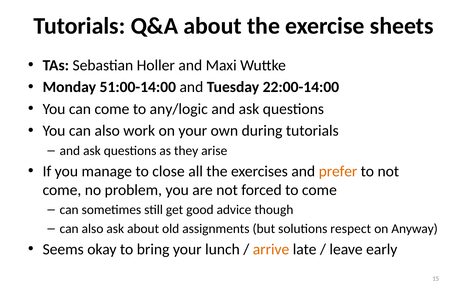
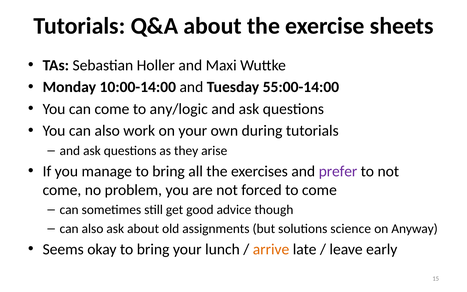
51:00-14:00: 51:00-14:00 -> 10:00-14:00
22:00-14:00: 22:00-14:00 -> 55:00-14:00
manage to close: close -> bring
prefer colour: orange -> purple
respect: respect -> science
